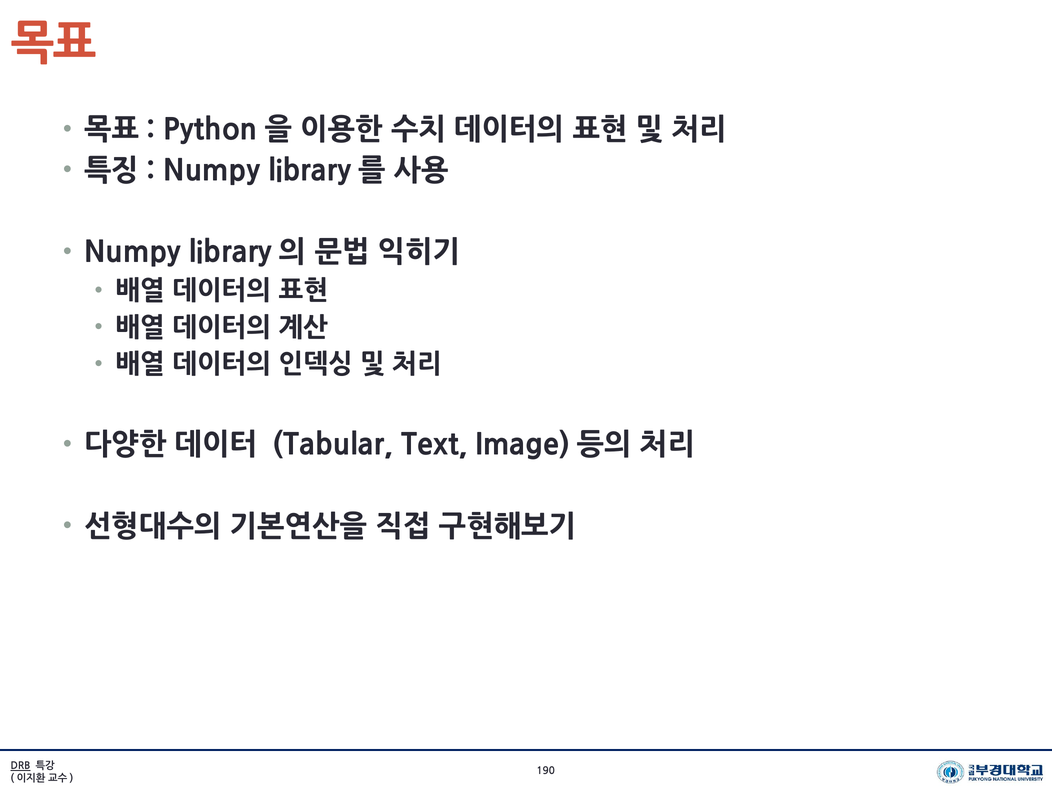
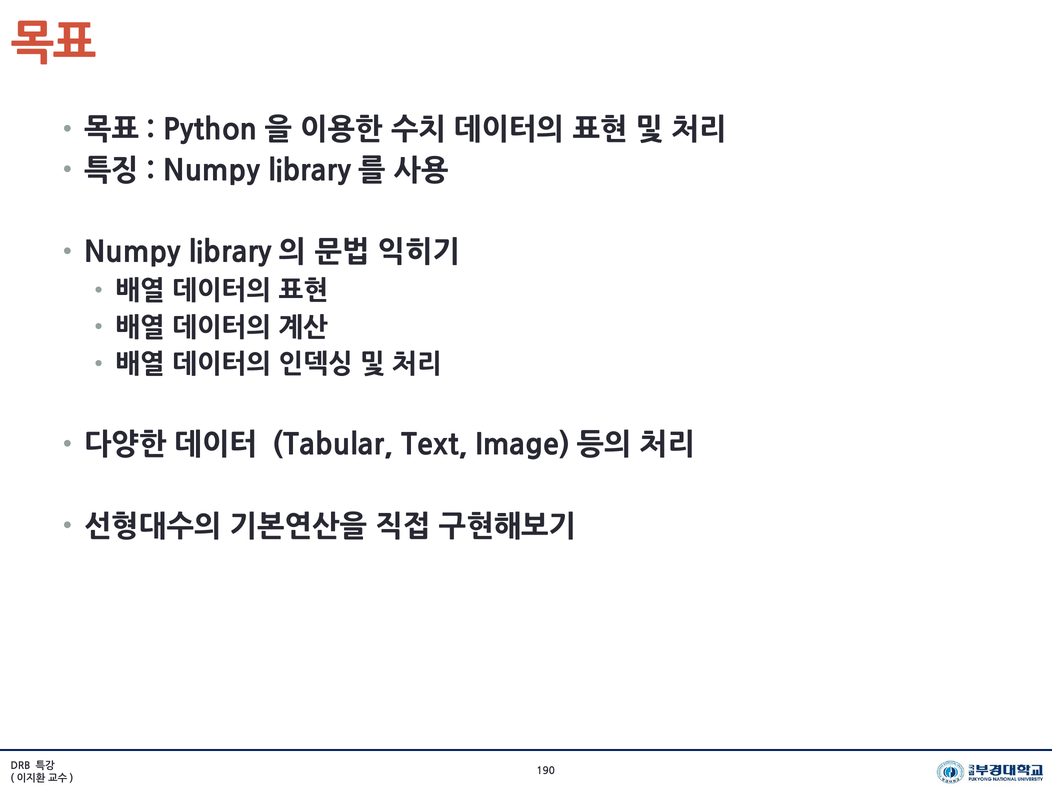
DRB underline: present -> none
